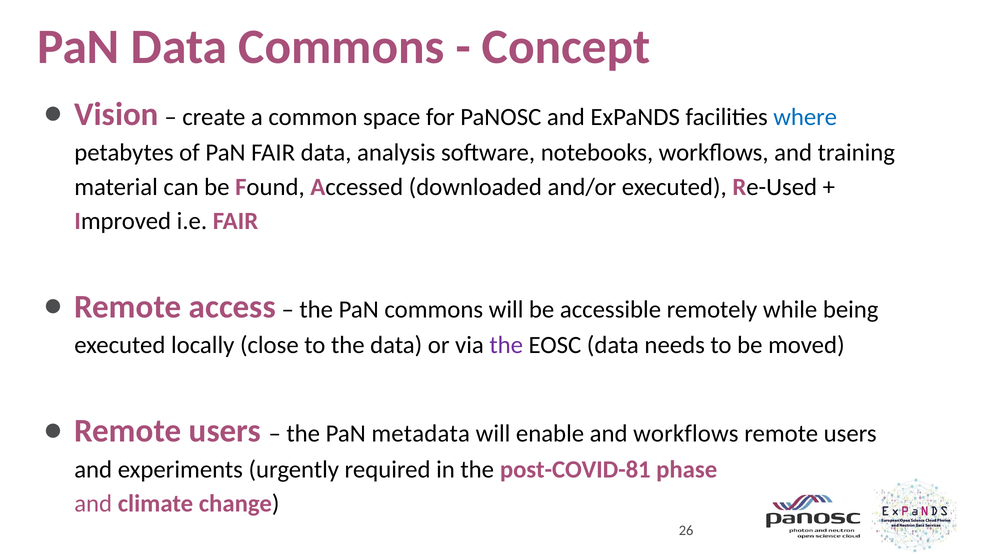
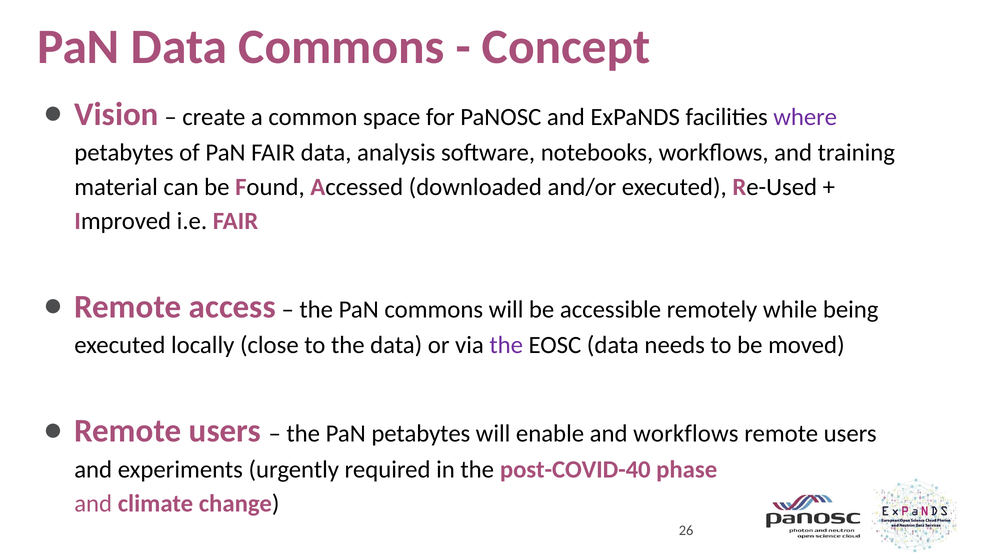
where colour: blue -> purple
PaN metadata: metadata -> petabytes
post-COVID-81: post-COVID-81 -> post-COVID-40
